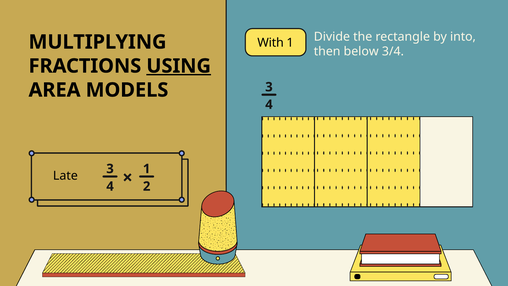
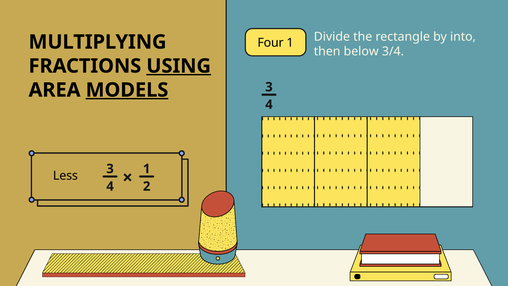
With: With -> Four
MODELS underline: none -> present
Late: Late -> Less
